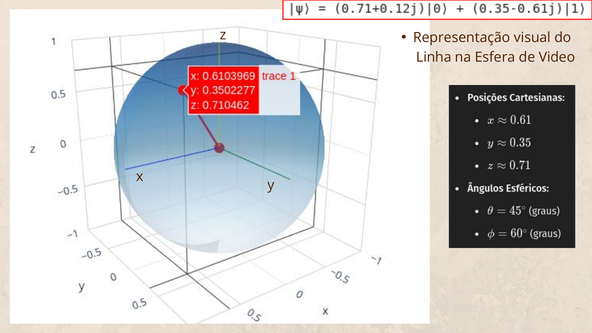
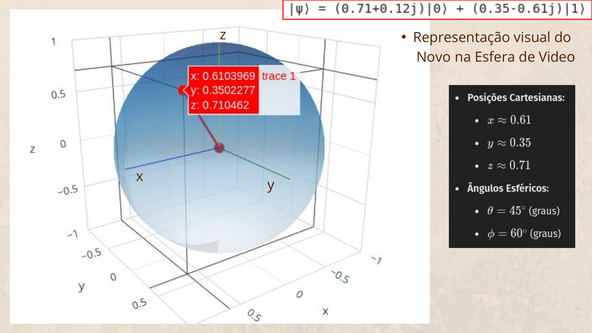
Linha: Linha -> Novo
